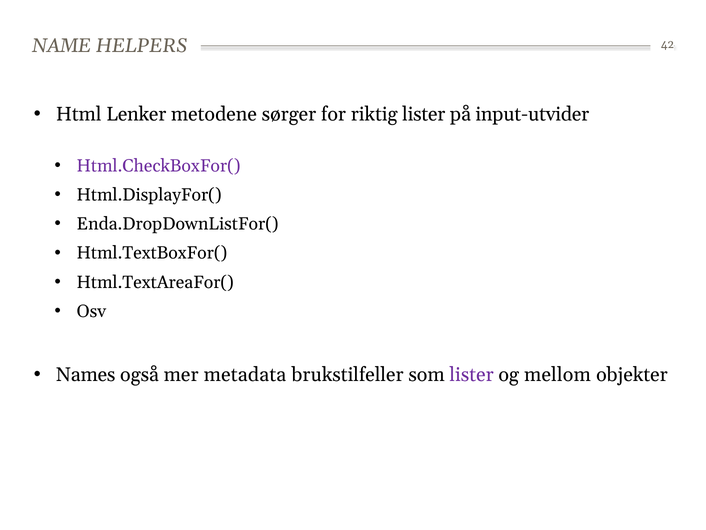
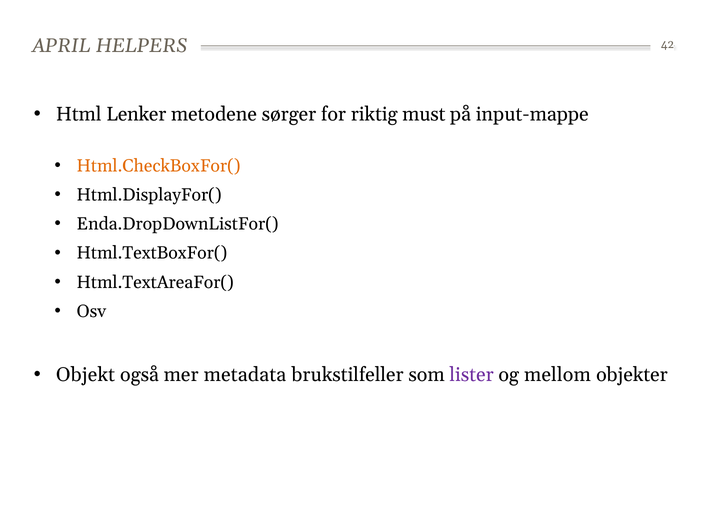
NAME: NAME -> APRIL
riktig lister: lister -> must
input-utvider: input-utvider -> input-mappe
Html.CheckBoxFor( colour: purple -> orange
Names: Names -> Objekt
